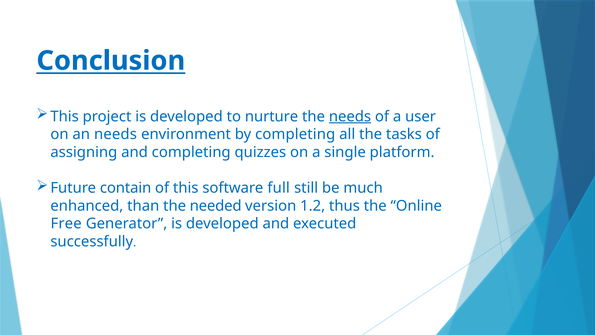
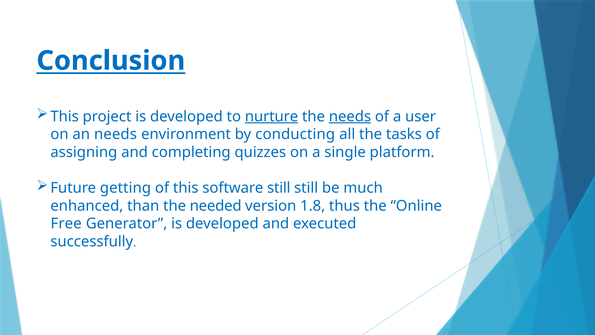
nurture underline: none -> present
by completing: completing -> conducting
contain: contain -> getting
software full: full -> still
1.2: 1.2 -> 1.8
